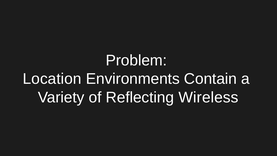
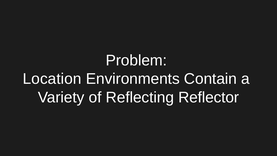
Wireless: Wireless -> Reflector
